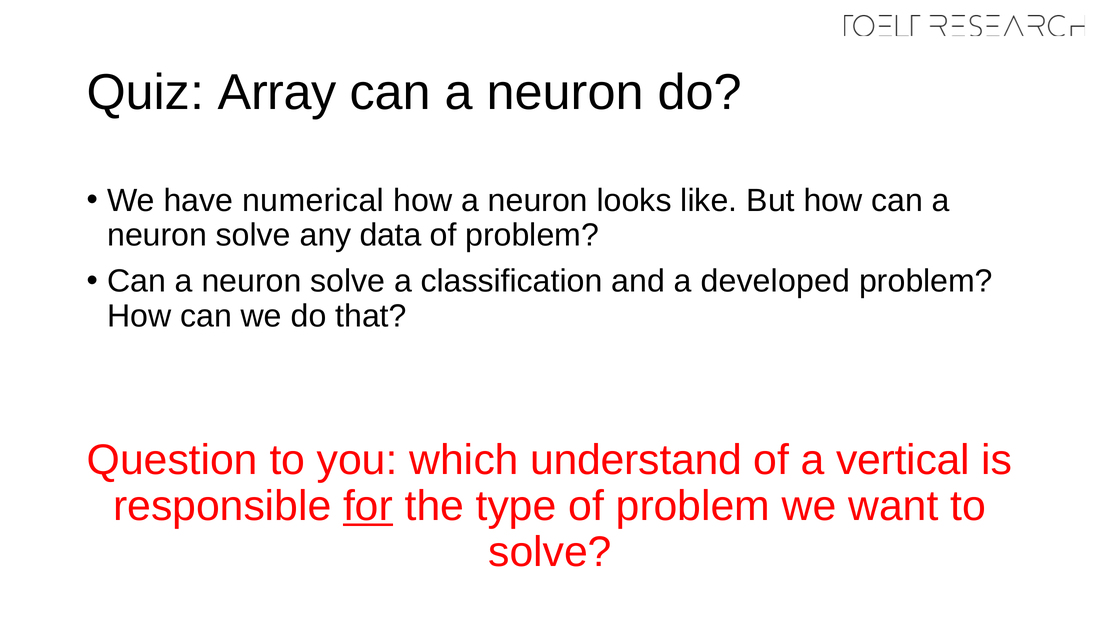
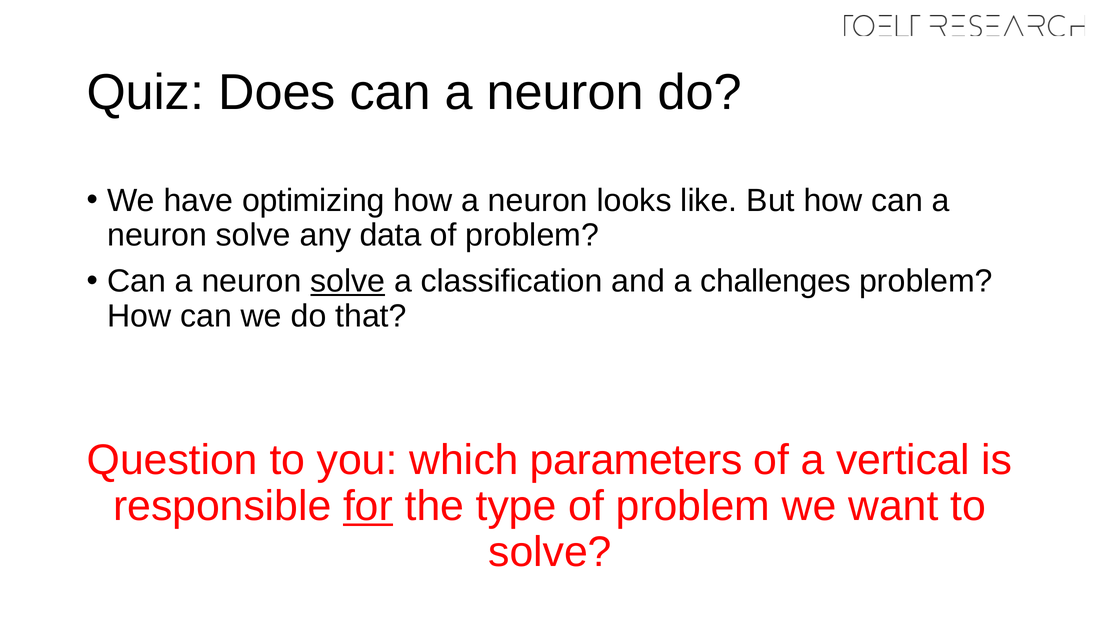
Array: Array -> Does
numerical: numerical -> optimizing
solve at (348, 281) underline: none -> present
developed: developed -> challenges
understand: understand -> parameters
